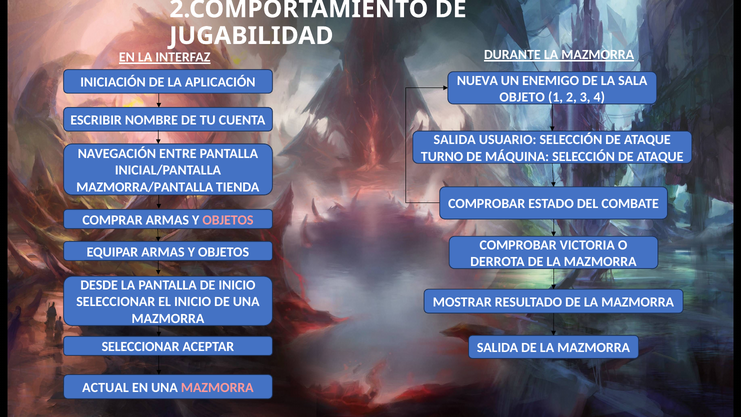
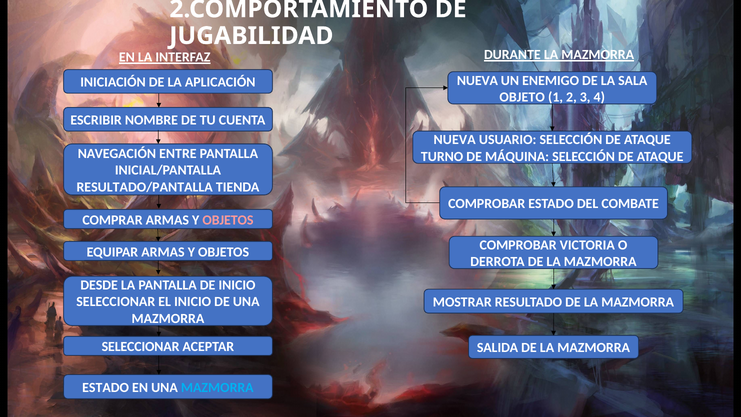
SALIDA at (455, 140): SALIDA -> NUEVA
MAZMORRA/PANTALLA: MAZMORRA/PANTALLA -> RESULTADO/PANTALLA
ACTUAL at (106, 387): ACTUAL -> ESTADO
MAZMORRA at (217, 387) colour: pink -> light blue
